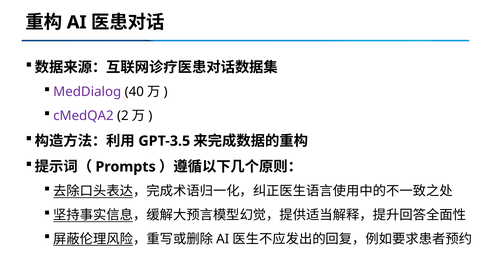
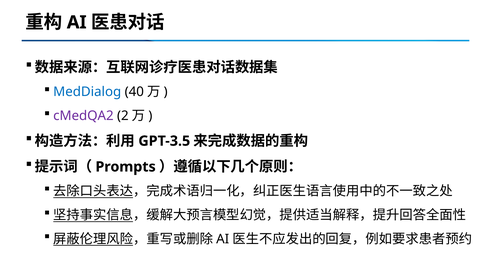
MedDialog colour: purple -> blue
